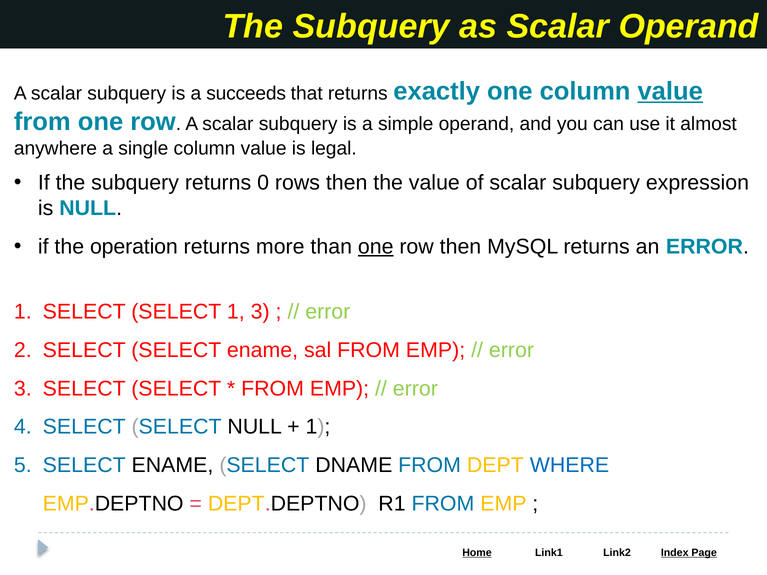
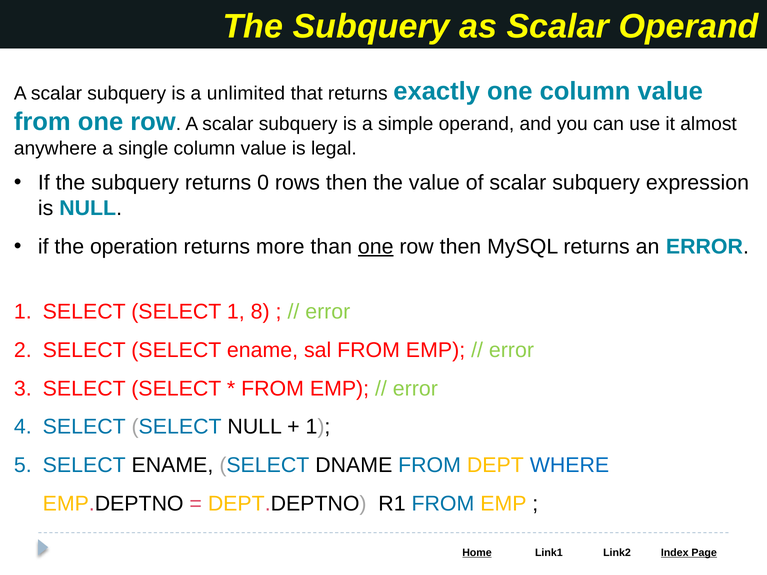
succeeds: succeeds -> unlimited
value at (670, 91) underline: present -> none
1 3: 3 -> 8
